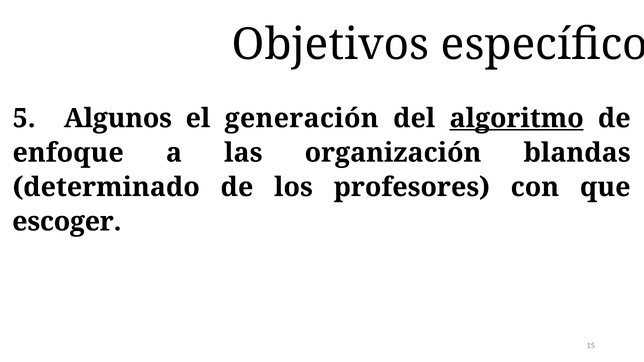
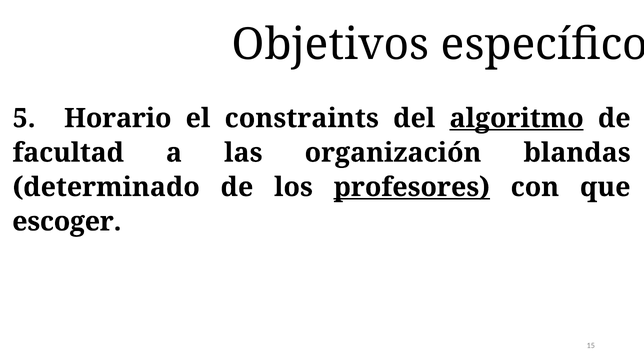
Algunos: Algunos -> Horario
generación: generación -> constraints
enfoque: enfoque -> facultad
profesores underline: none -> present
